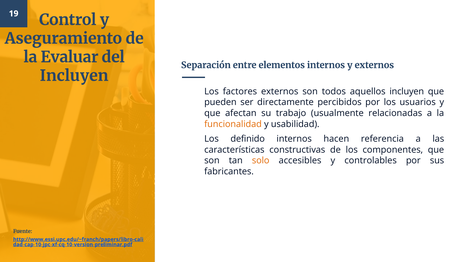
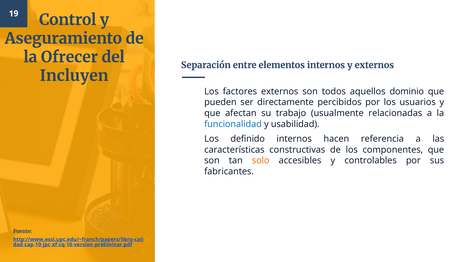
Evaluar: Evaluar -> Ofrecer
aquellos incluyen: incluyen -> dominio
funcionalidad colour: orange -> blue
